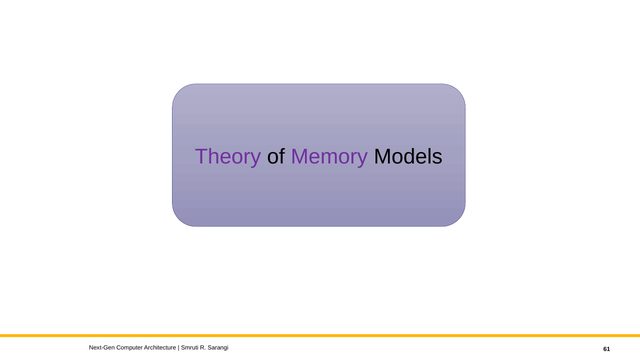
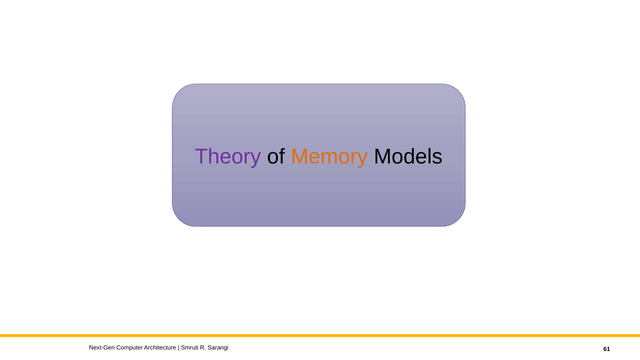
Memory colour: purple -> orange
